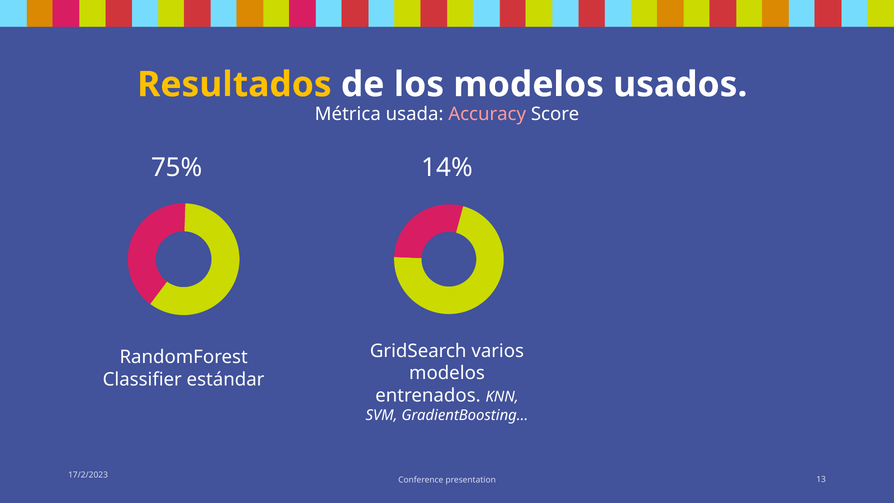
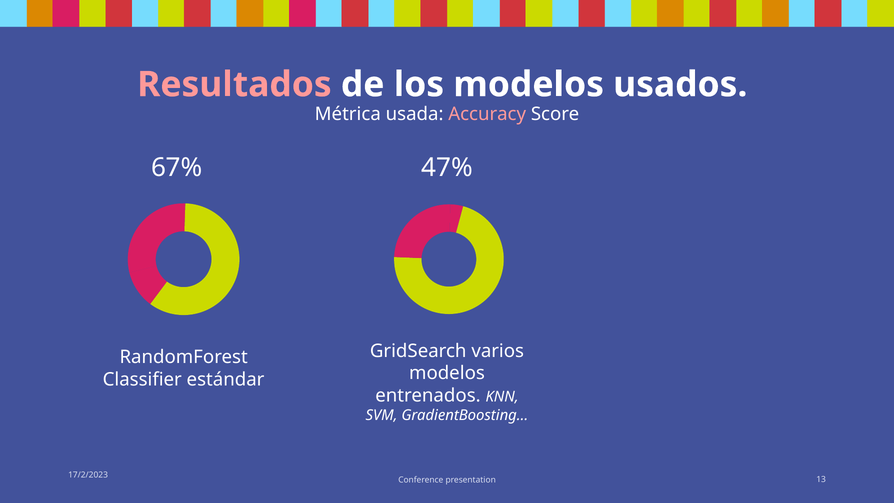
Resultados colour: yellow -> pink
75%: 75% -> 67%
14%: 14% -> 47%
